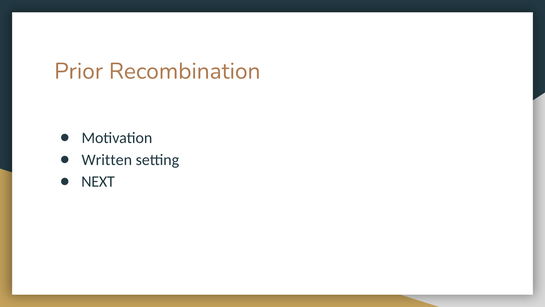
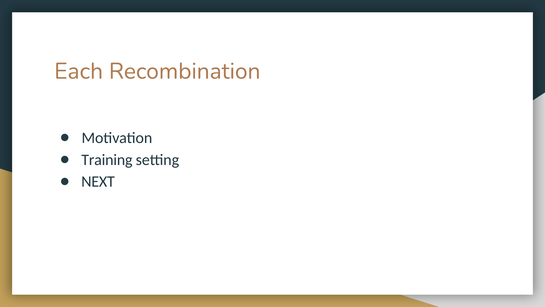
Prior: Prior -> Each
Written: Written -> Training
